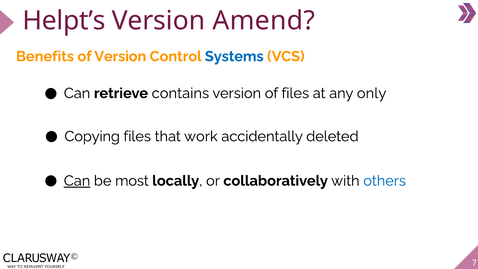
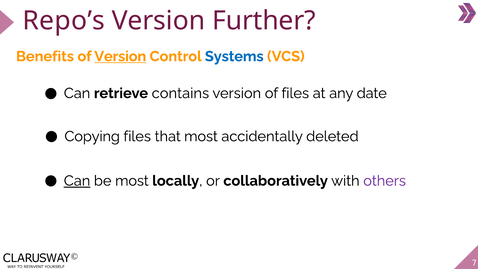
Helpt’s: Helpt’s -> Repo’s
Amend: Amend -> Further
Version at (120, 56) underline: none -> present
only: only -> date
that work: work -> most
others colour: blue -> purple
